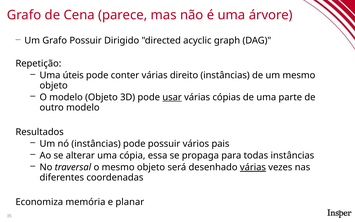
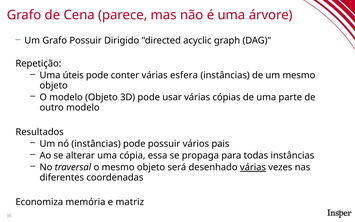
direito: direito -> esfera
usar underline: present -> none
planar: planar -> matriz
